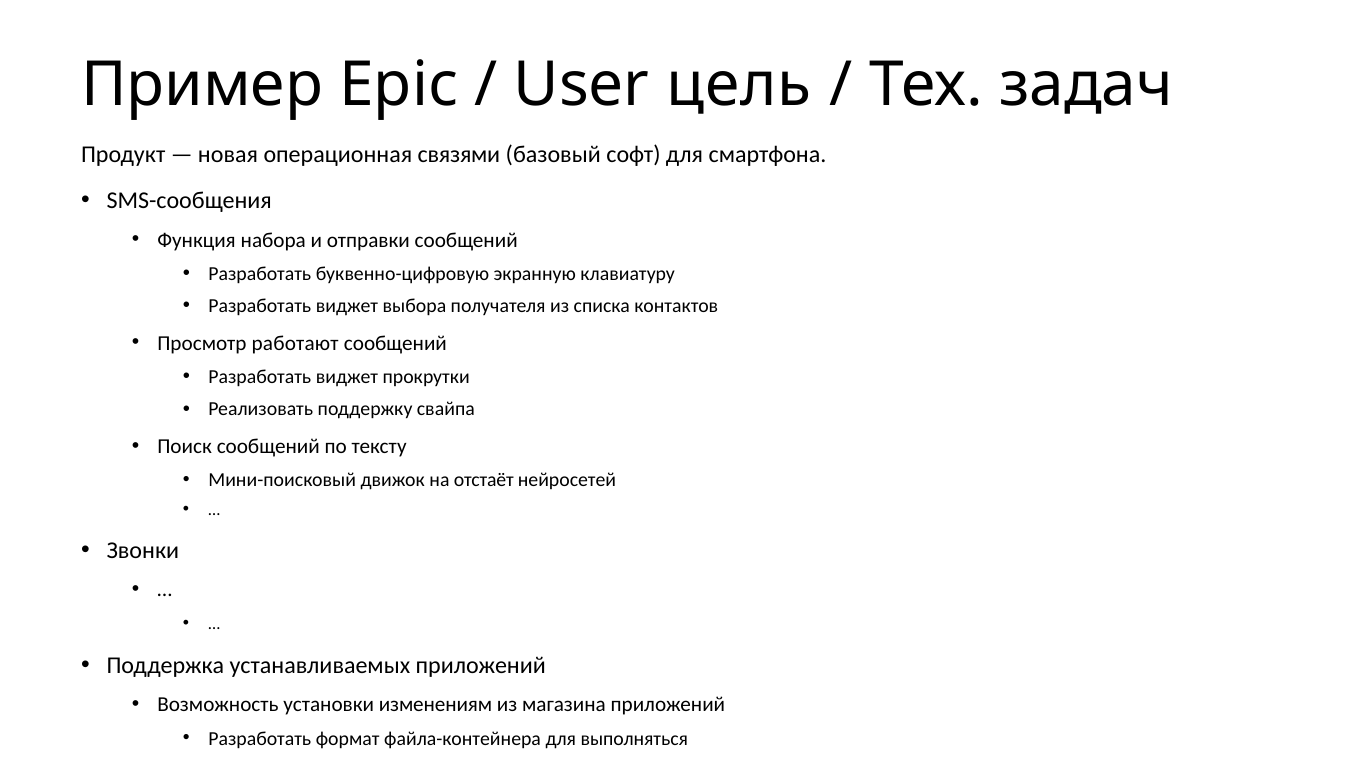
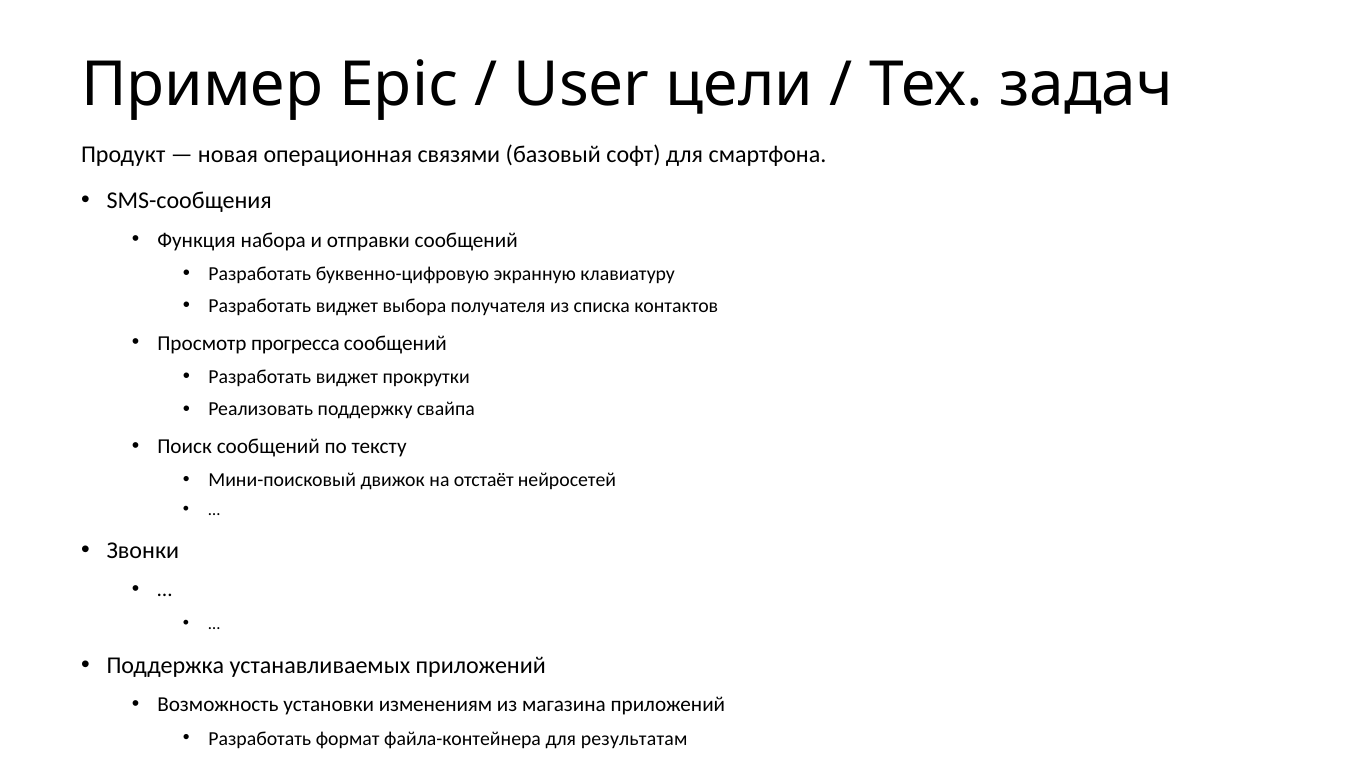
цель: цель -> цели
работают: работают -> прогресса
выполняться: выполняться -> результатам
